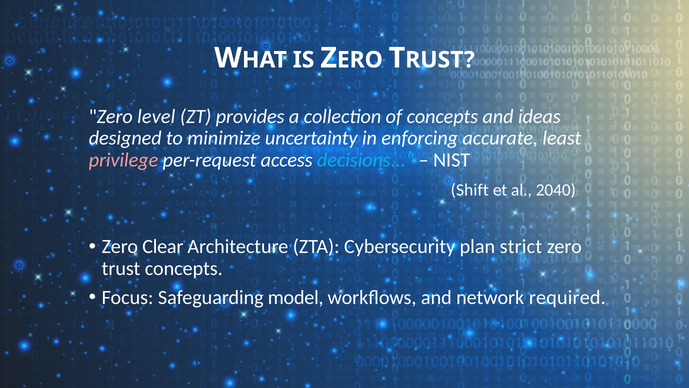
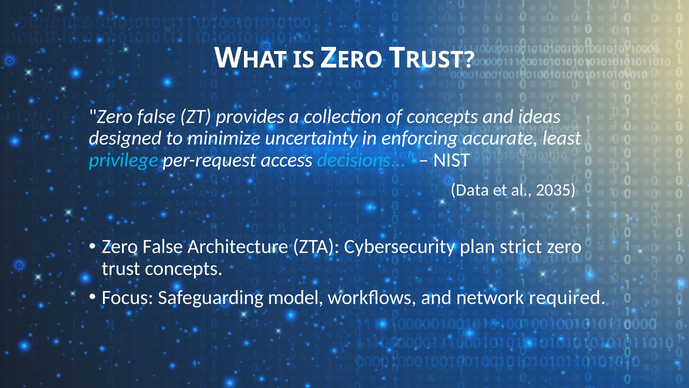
level at (156, 116): level -> false
privilege colour: pink -> light blue
Shift: Shift -> Data
2040: 2040 -> 2035
Clear at (163, 247): Clear -> False
